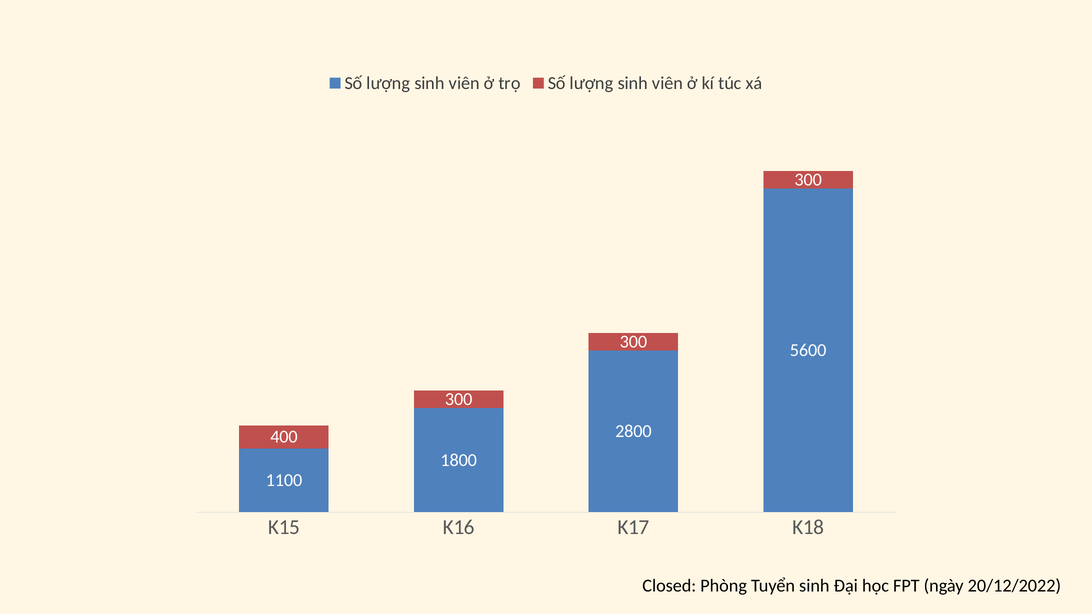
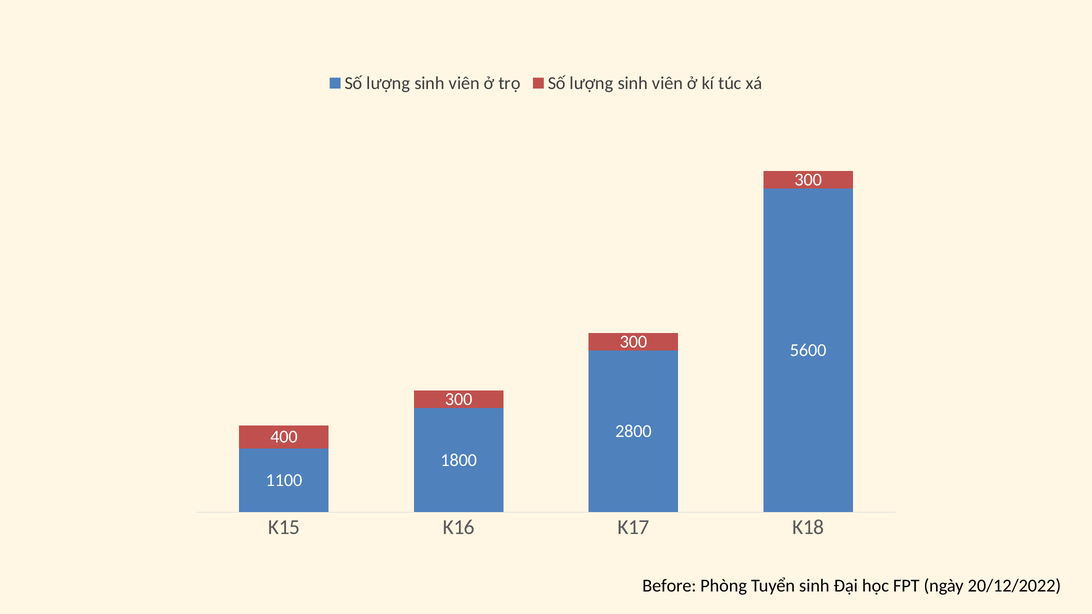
Closed: Closed -> Before
